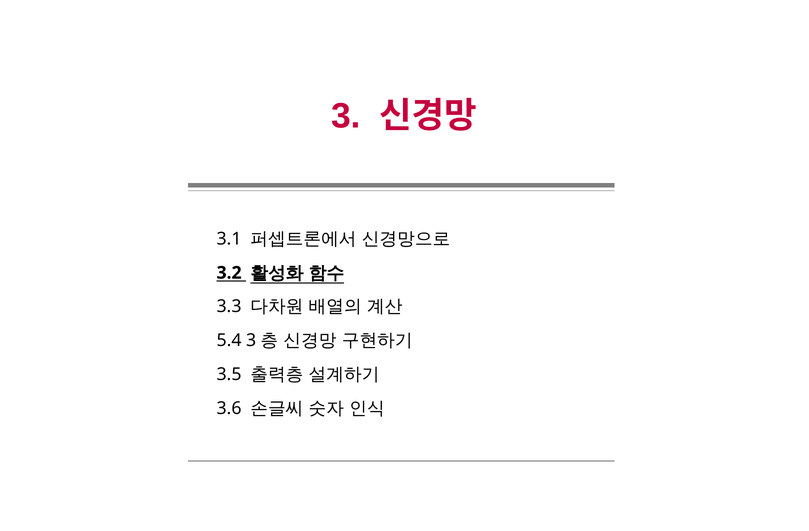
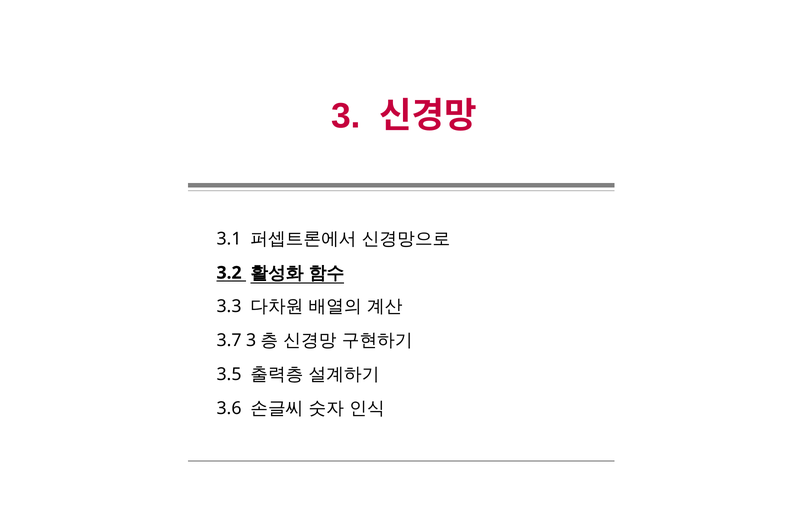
5.4: 5.4 -> 3.7
